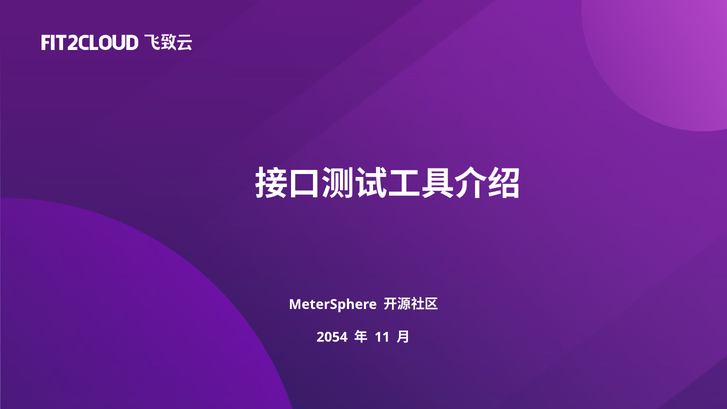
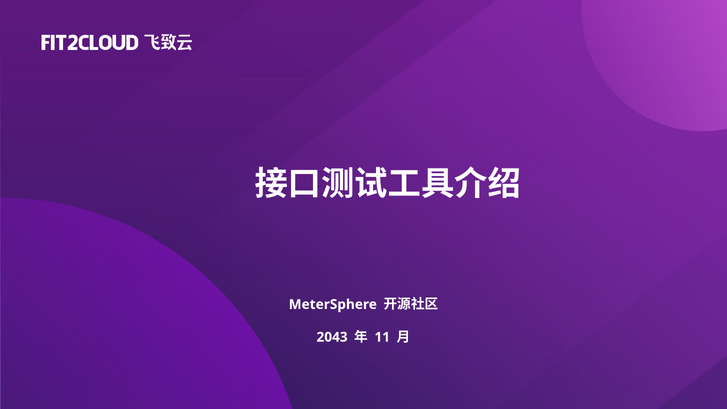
2054: 2054 -> 2043
